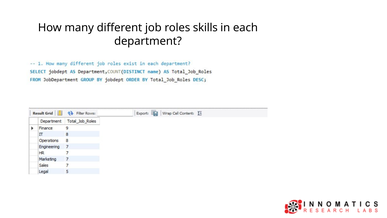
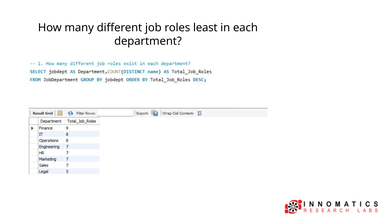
skills: skills -> least
